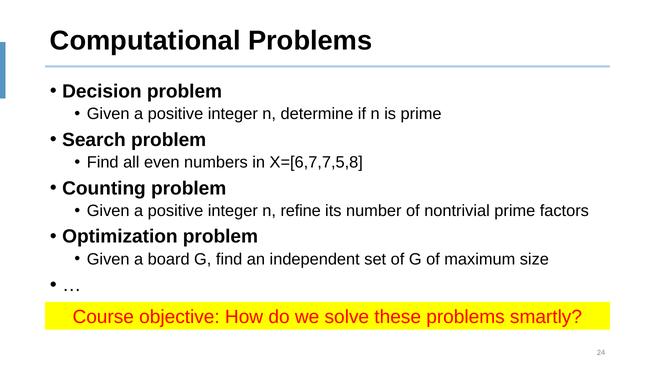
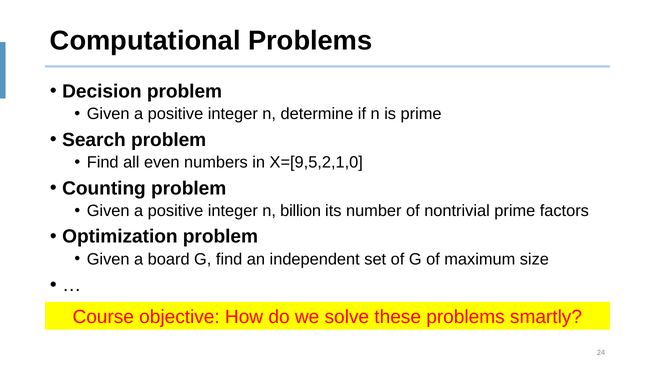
X=[6,7,7,5,8: X=[6,7,7,5,8 -> X=[9,5,2,1,0
refine: refine -> billion
